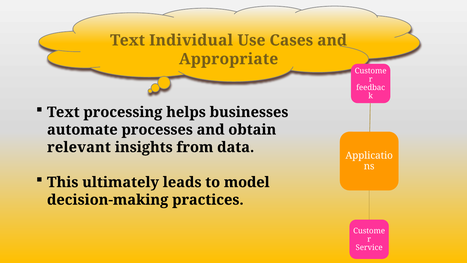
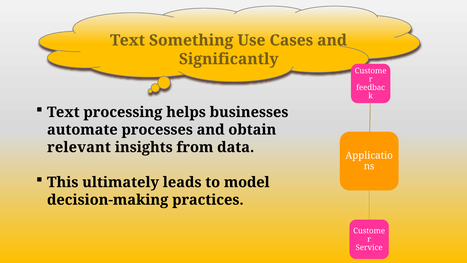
Individual: Individual -> Something
Appropriate: Appropriate -> Significantly
